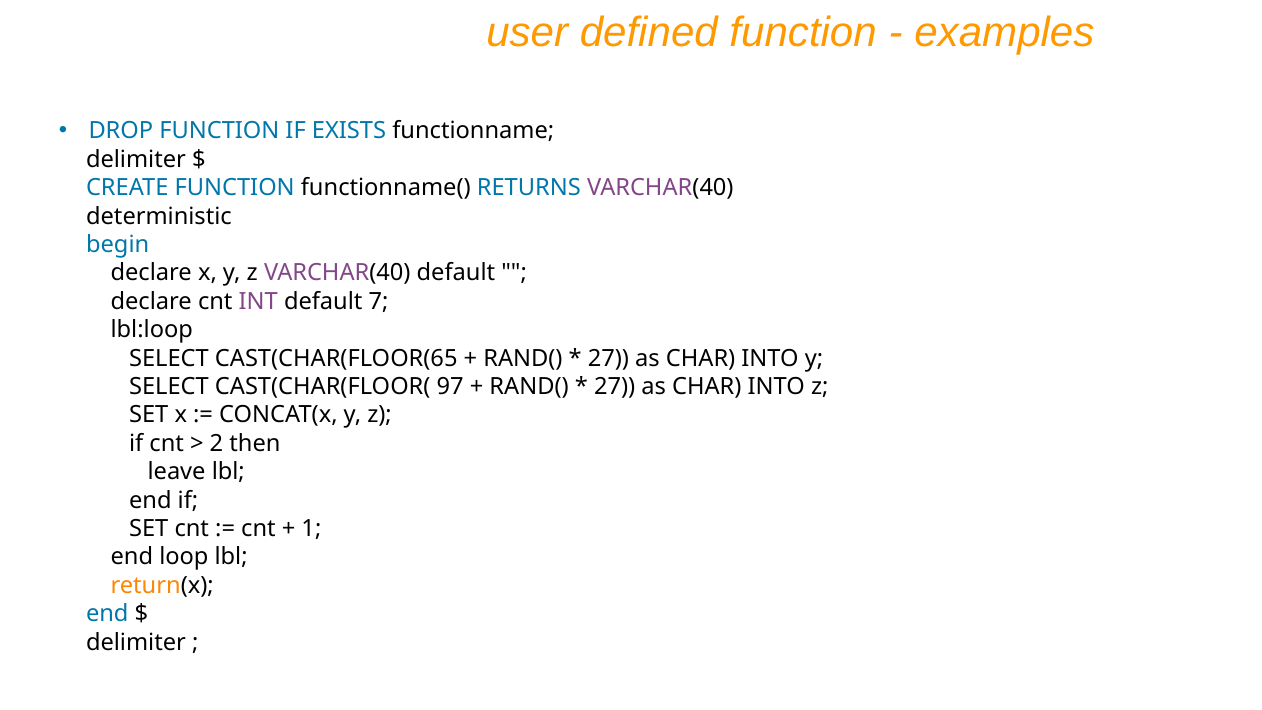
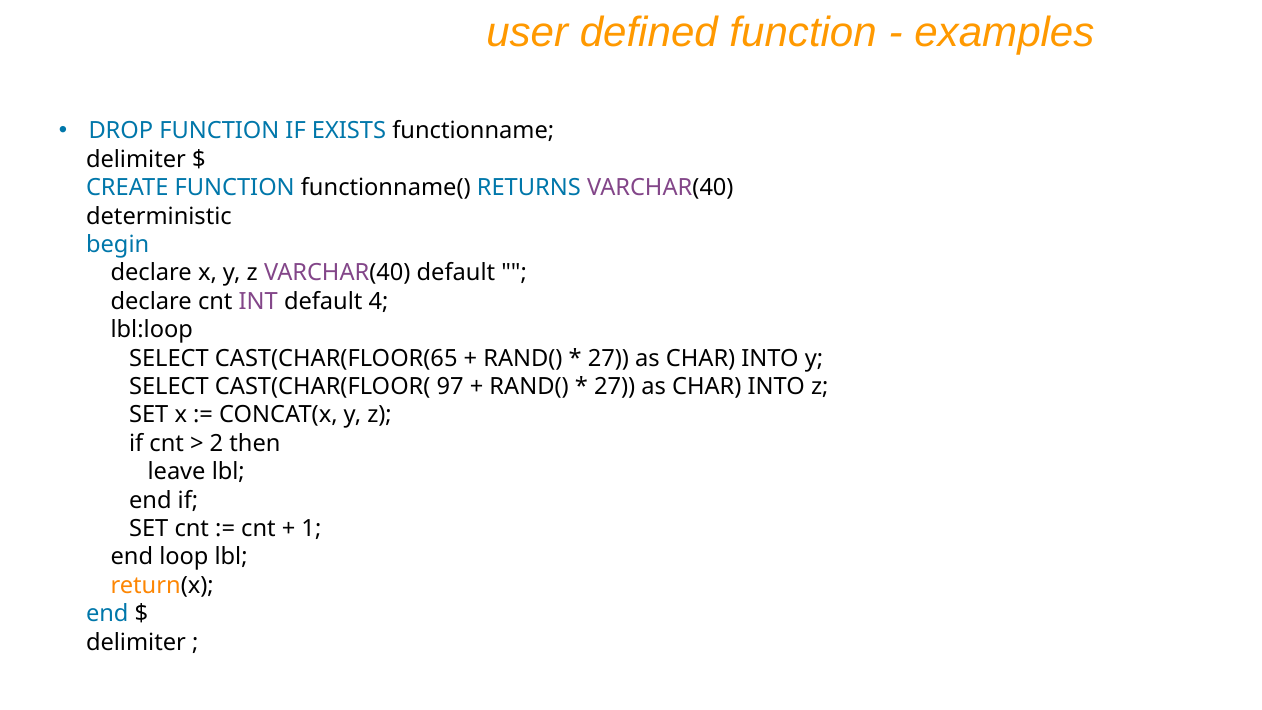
7: 7 -> 4
